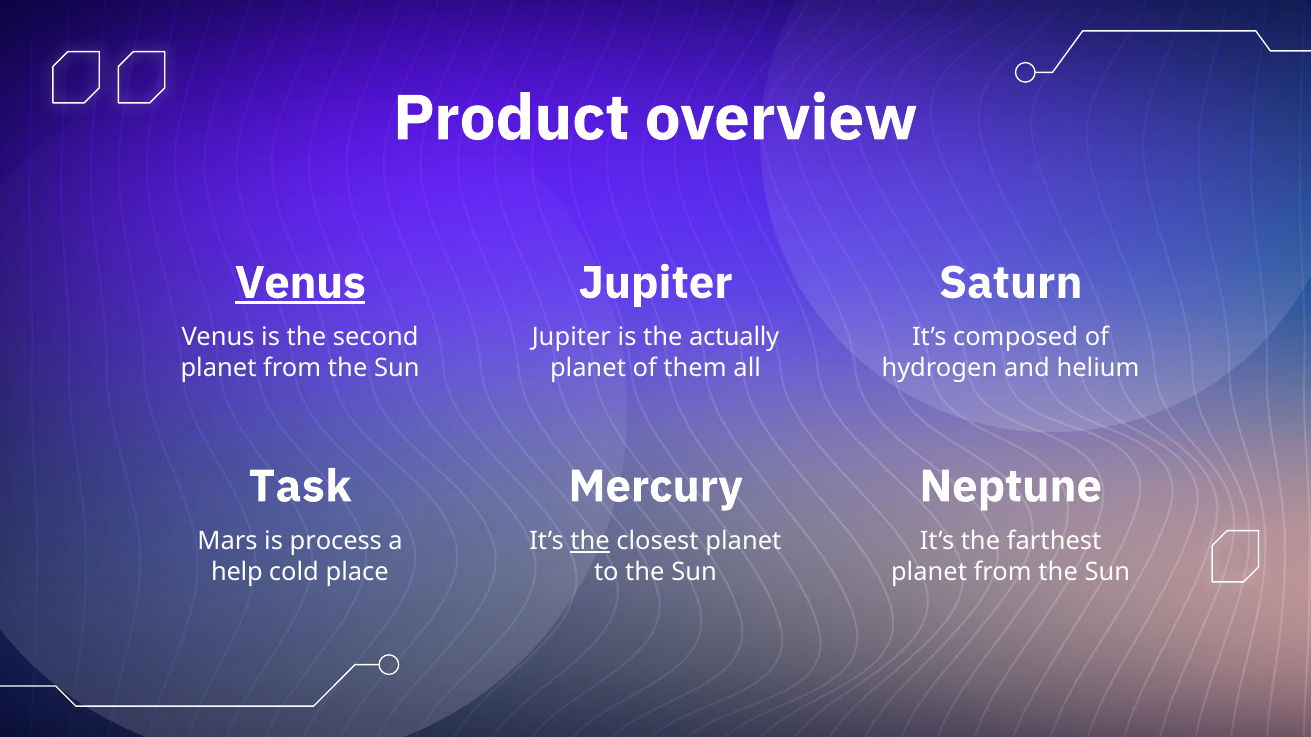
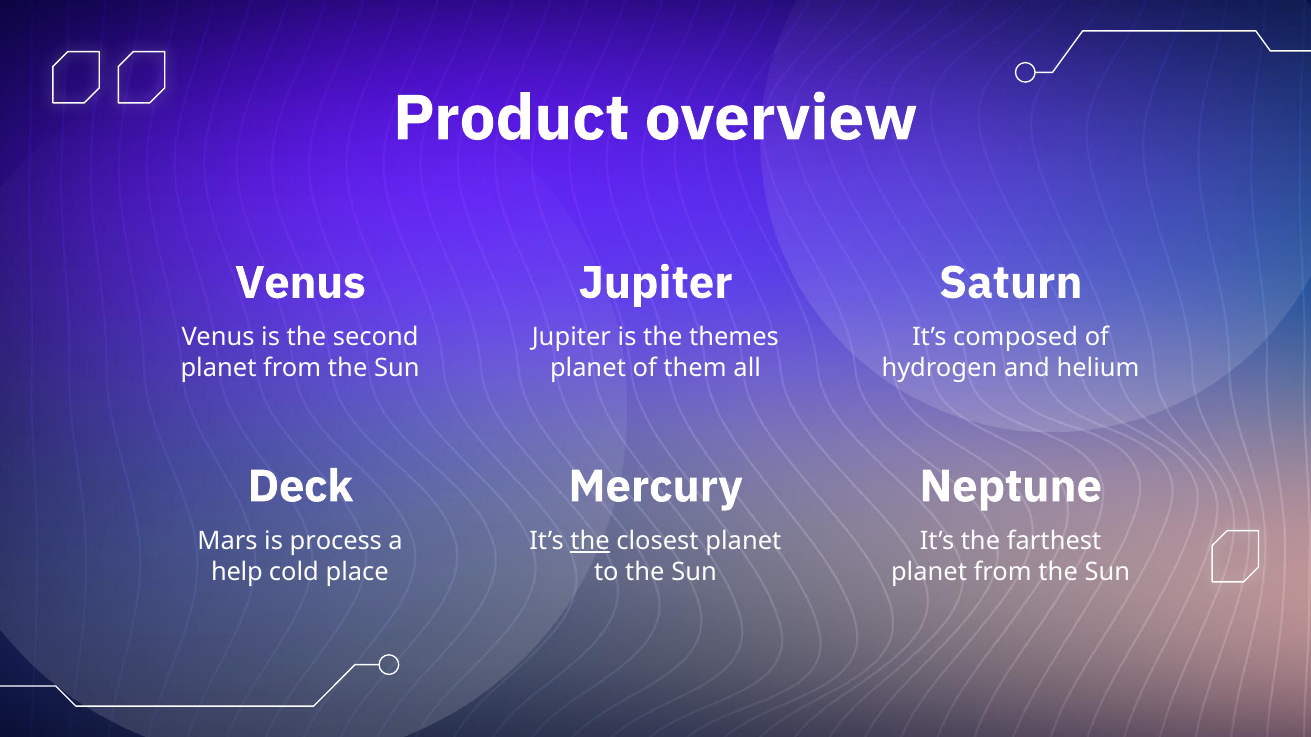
Venus at (300, 283) underline: present -> none
actually: actually -> themes
Task: Task -> Deck
